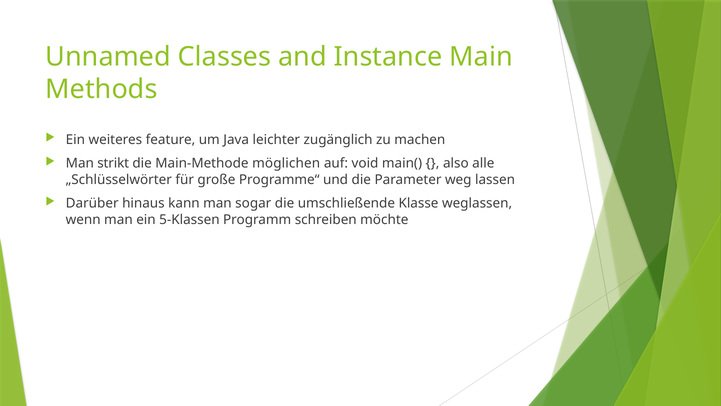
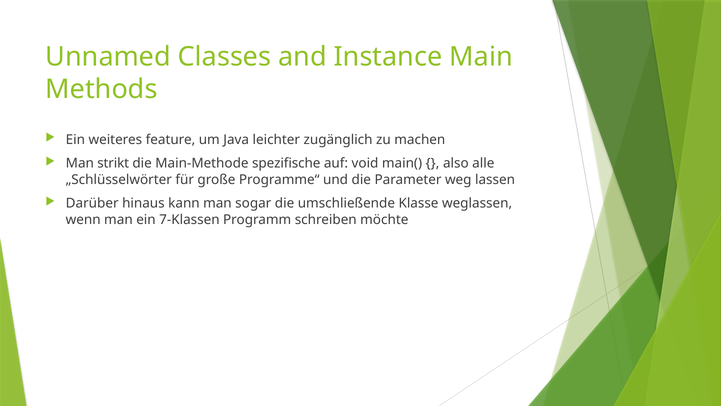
möglichen: möglichen -> spezifische
5-Klassen: 5-Klassen -> 7-Klassen
